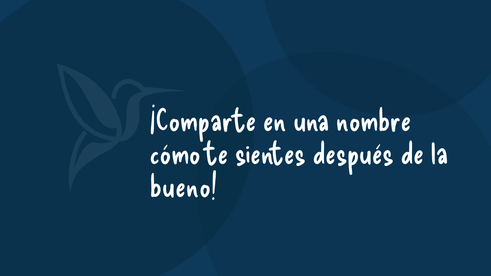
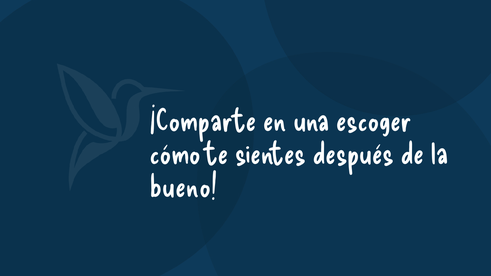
nombre: nombre -> escoger
